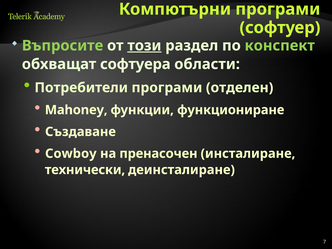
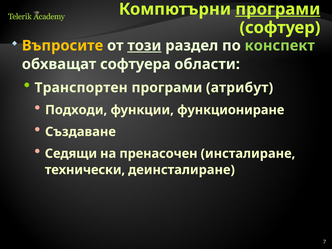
програми at (278, 9) underline: none -> present
Въпросите colour: light green -> yellow
Потребители: Потребители -> Транспортен
отделен: отделен -> атрибут
Mahoney: Mahoney -> Подходи
Cowboy: Cowboy -> Седящи
